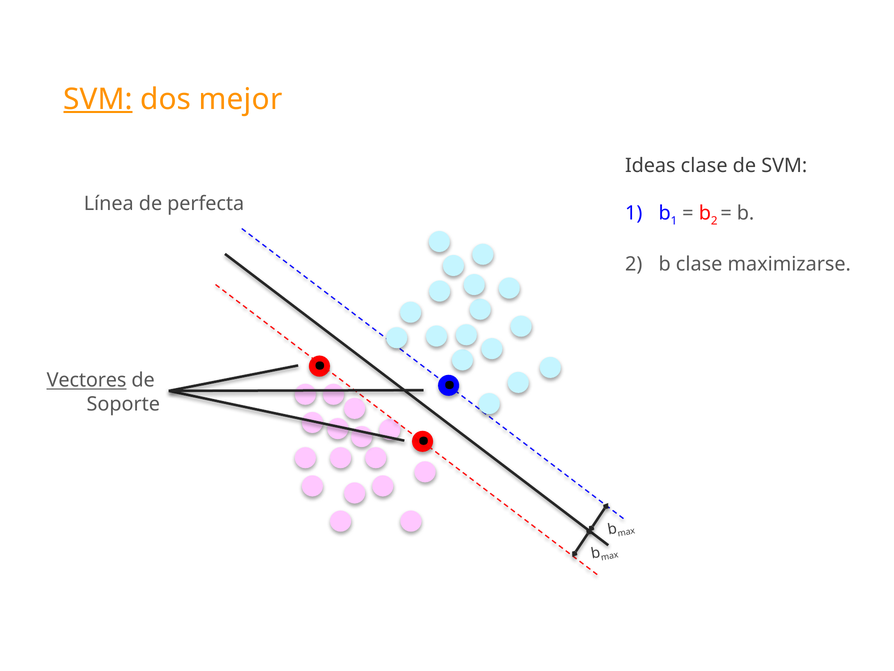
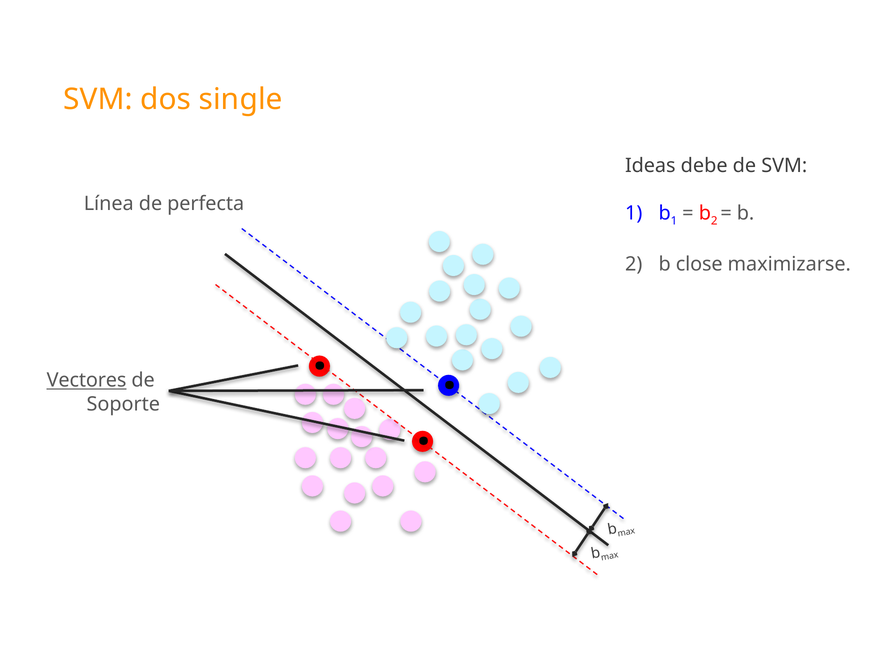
SVM at (98, 99) underline: present -> none
mejor: mejor -> single
Ideas clase: clase -> debe
b clase: clase -> close
